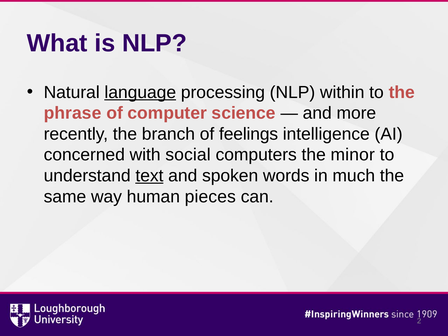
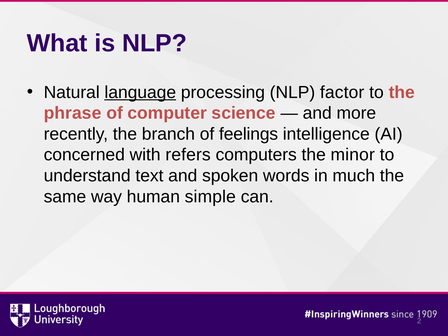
within: within -> factor
social: social -> refers
text underline: present -> none
pieces: pieces -> simple
